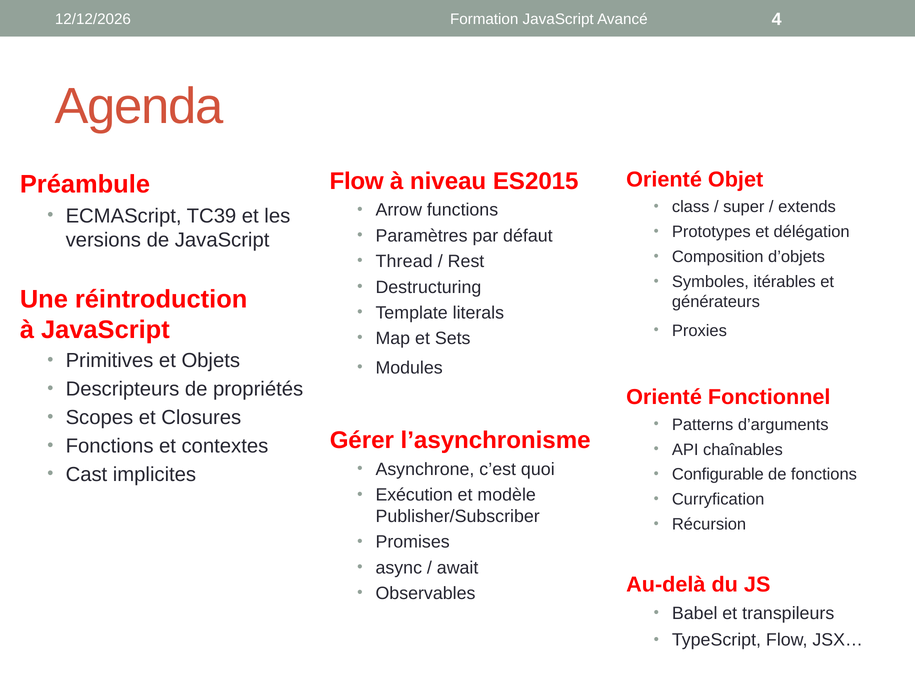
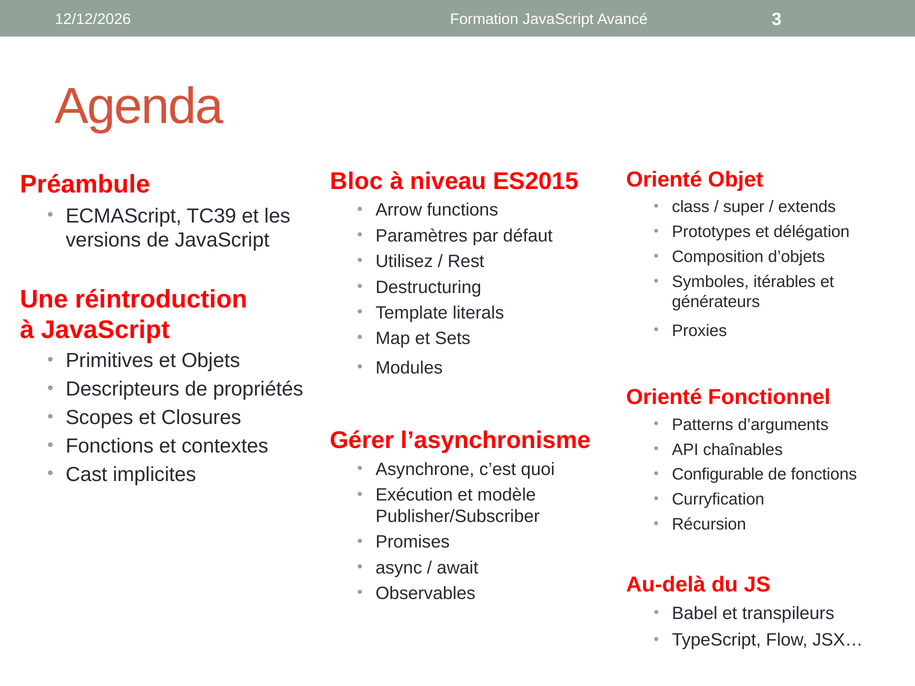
4: 4 -> 3
Flow at (357, 181): Flow -> Bloc
Thread: Thread -> Utilisez
